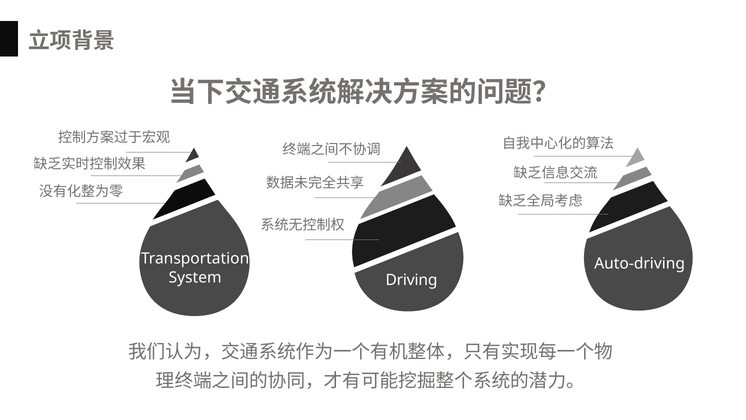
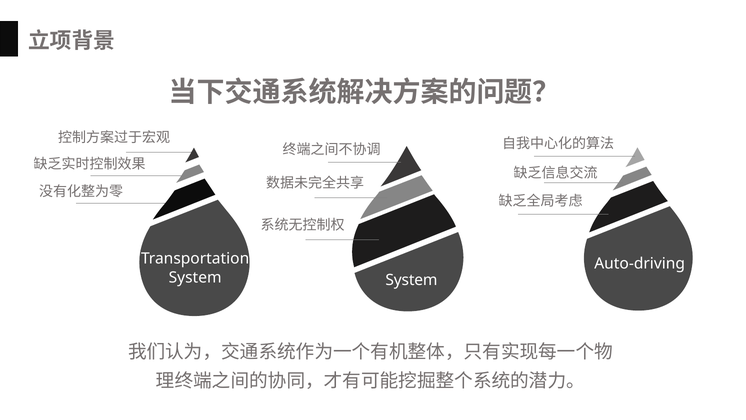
System Driving: Driving -> System
